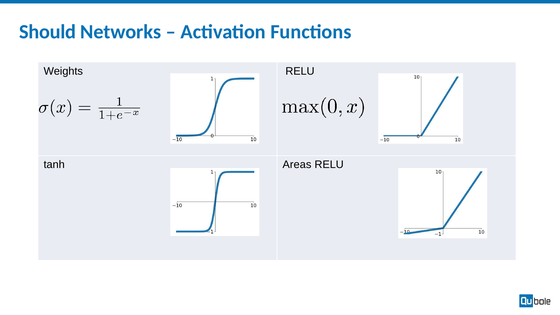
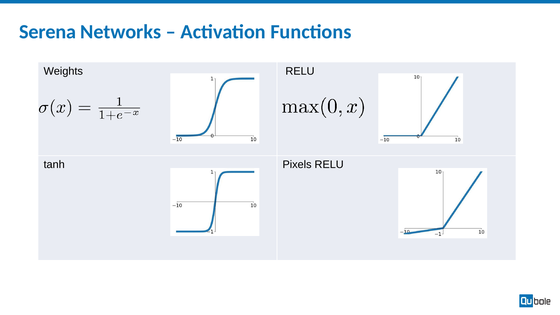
Should: Should -> Serena
Areas: Areas -> Pixels
